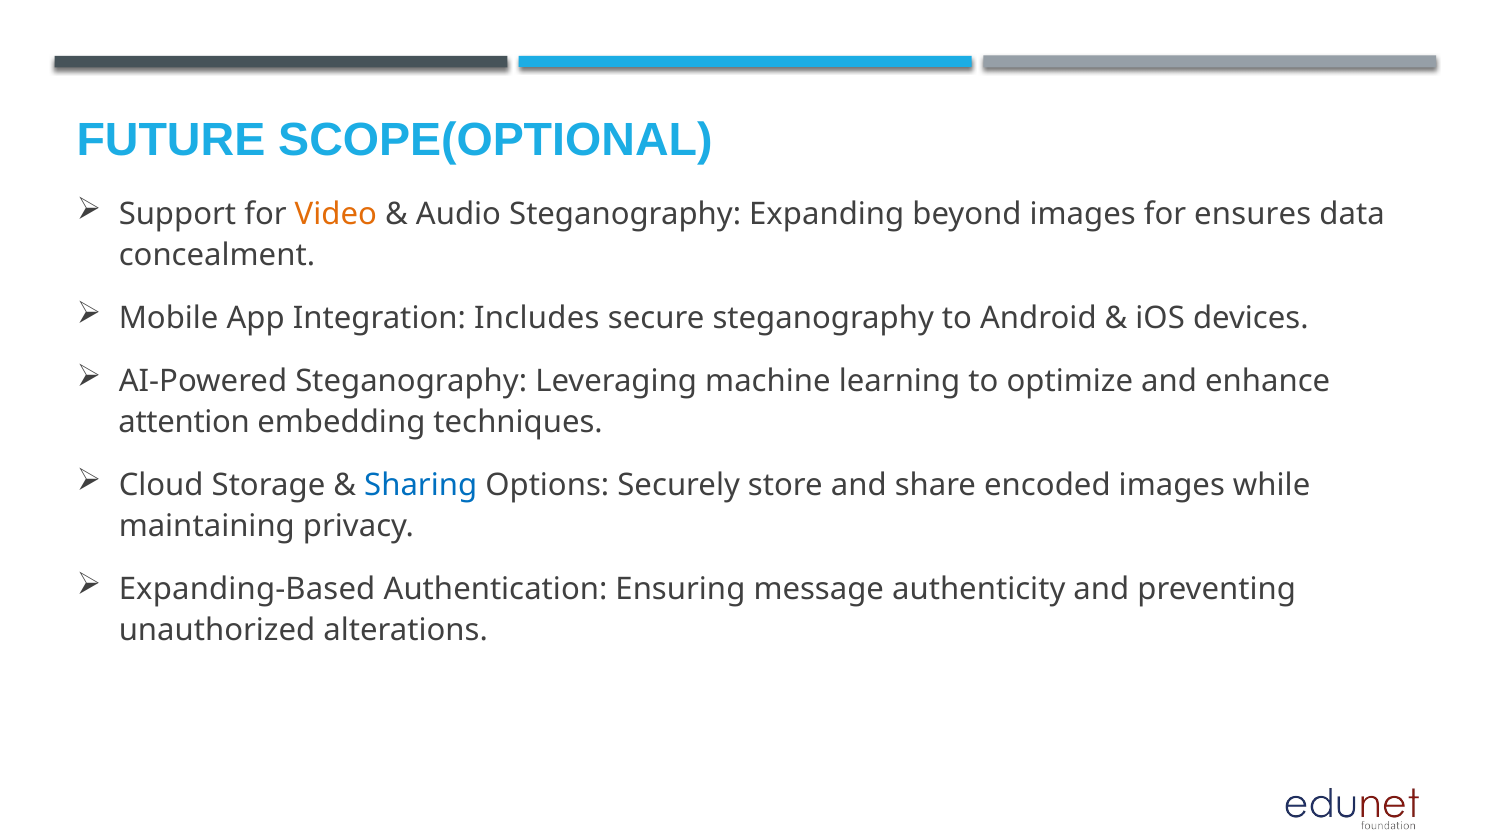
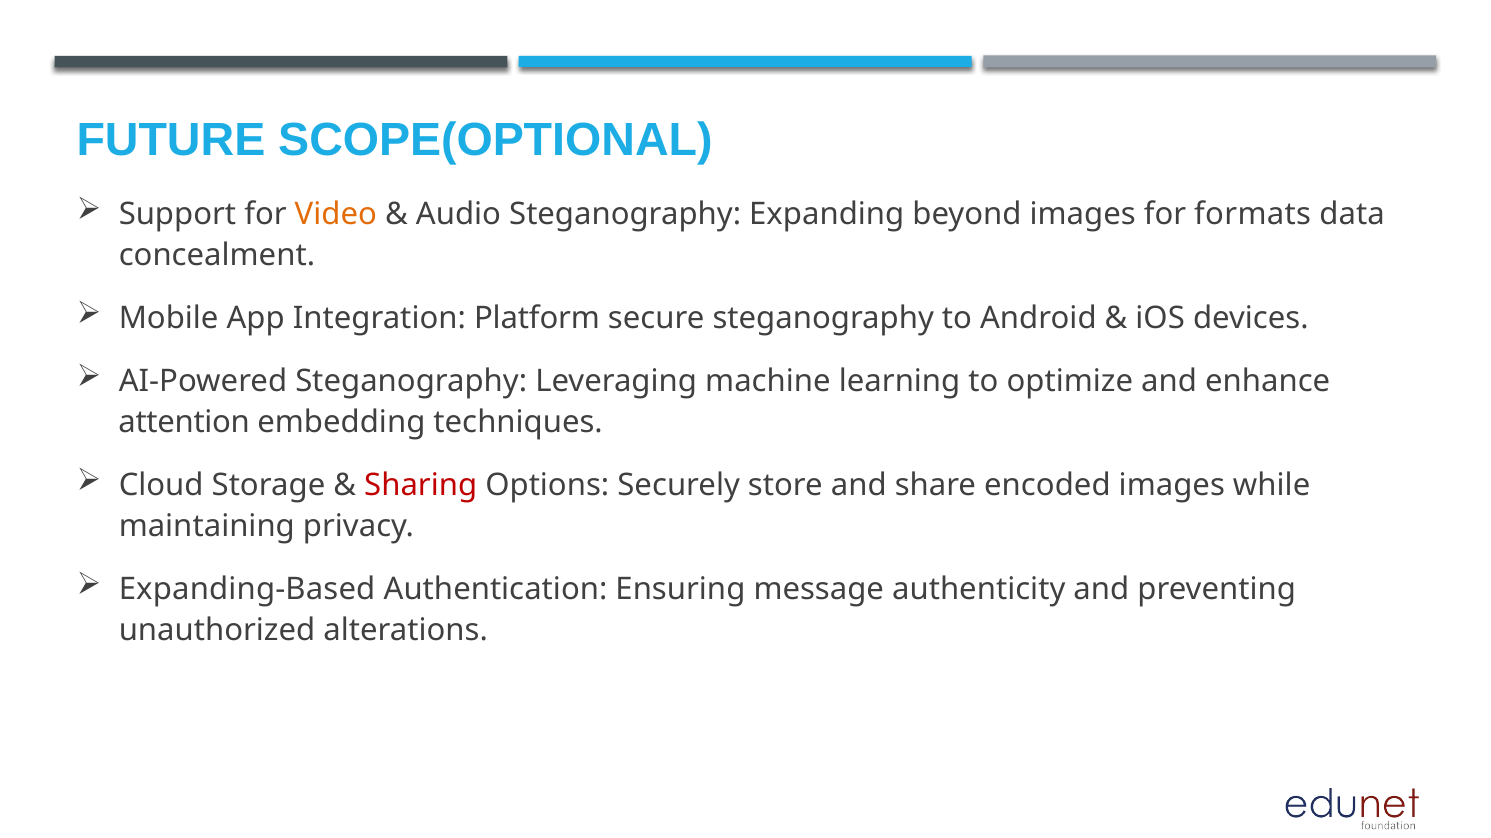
ensures: ensures -> formats
Includes: Includes -> Platform
Sharing colour: blue -> red
